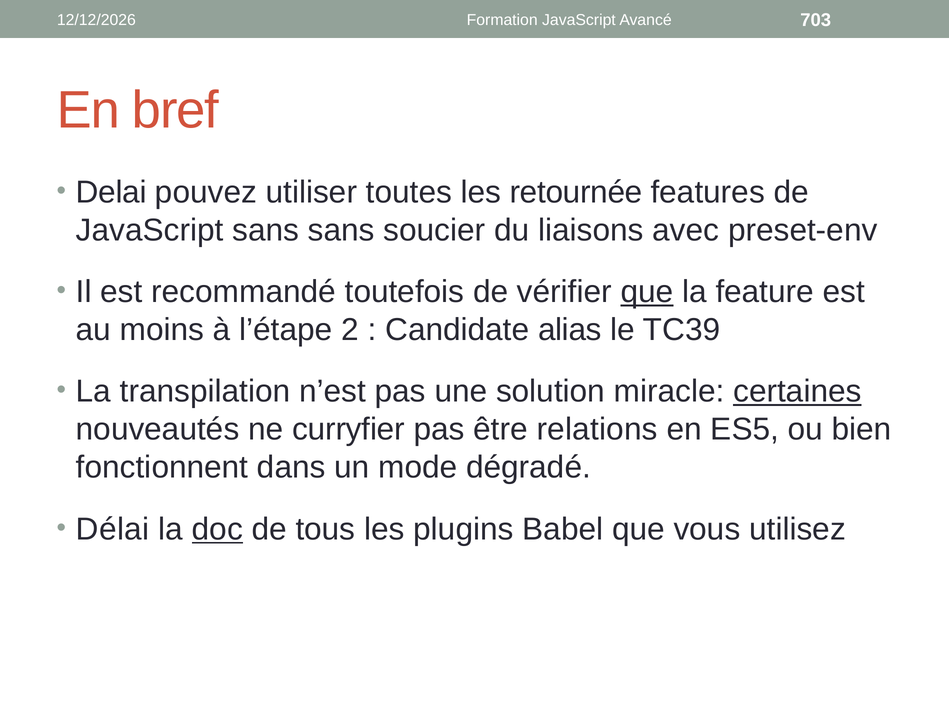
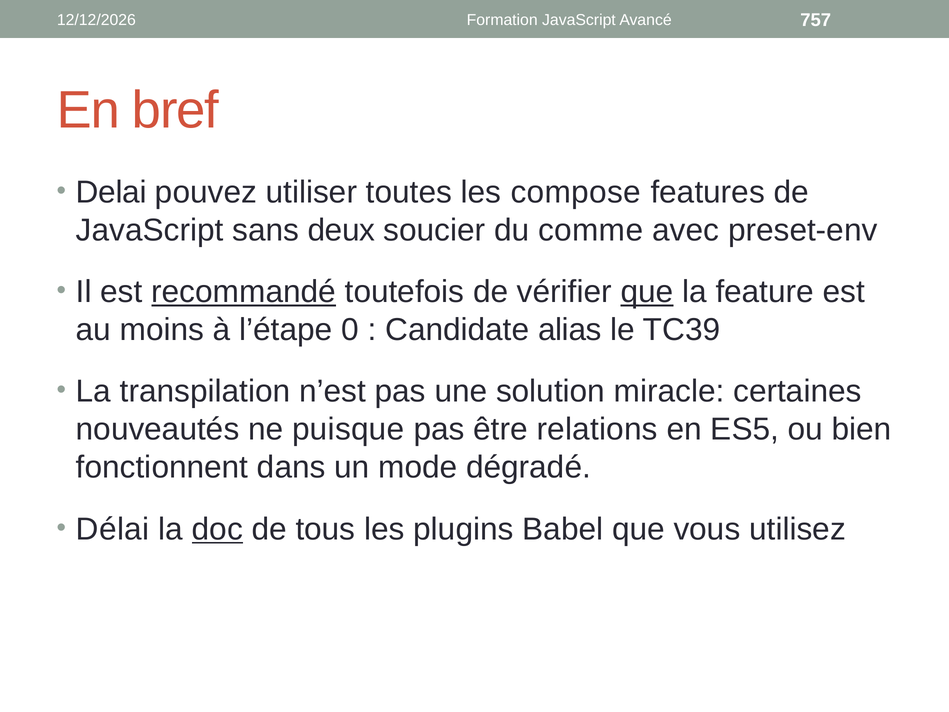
703: 703 -> 757
retournée: retournée -> compose
sans sans: sans -> deux
liaisons: liaisons -> comme
recommandé underline: none -> present
2: 2 -> 0
certaines underline: present -> none
curryfier: curryfier -> puisque
